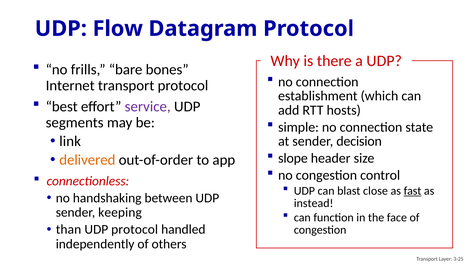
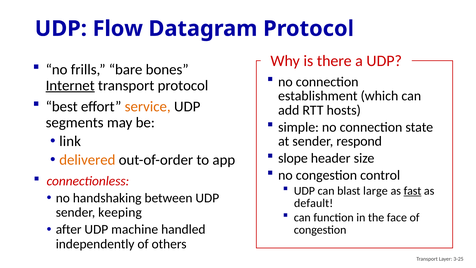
Internet underline: none -> present
service colour: purple -> orange
decision: decision -> respond
close: close -> large
instead: instead -> default
than: than -> after
UDP protocol: protocol -> machine
